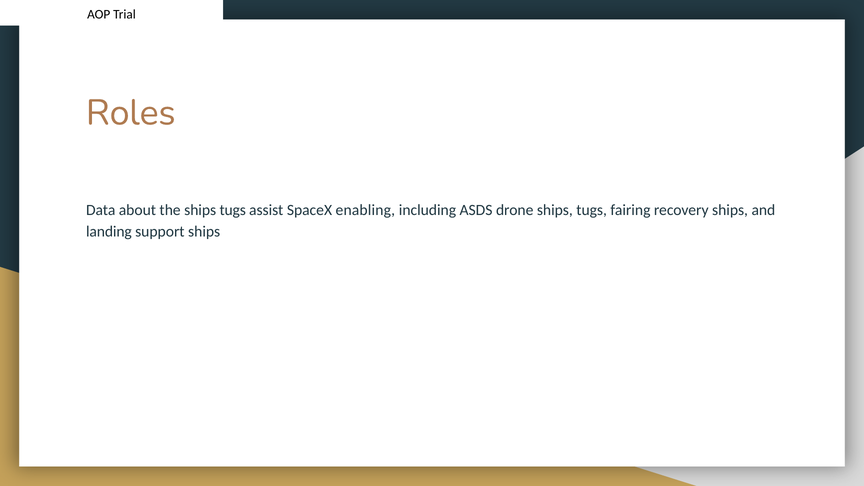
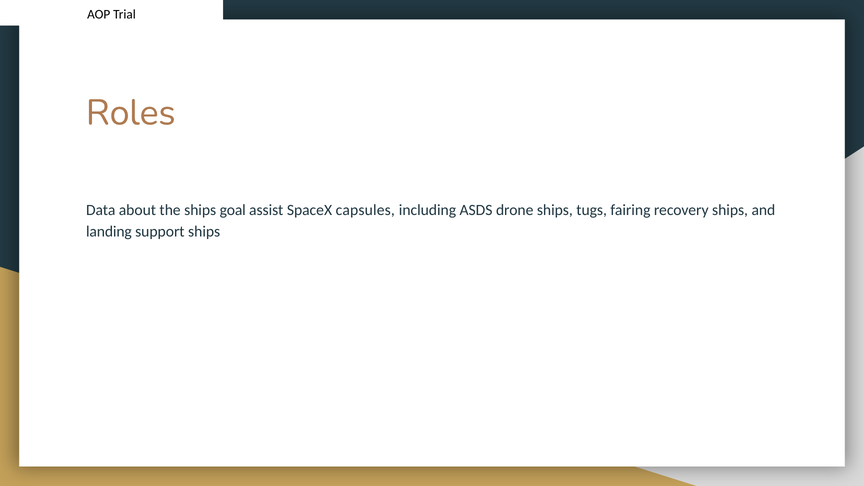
the ships tugs: tugs -> goal
enabling: enabling -> capsules
